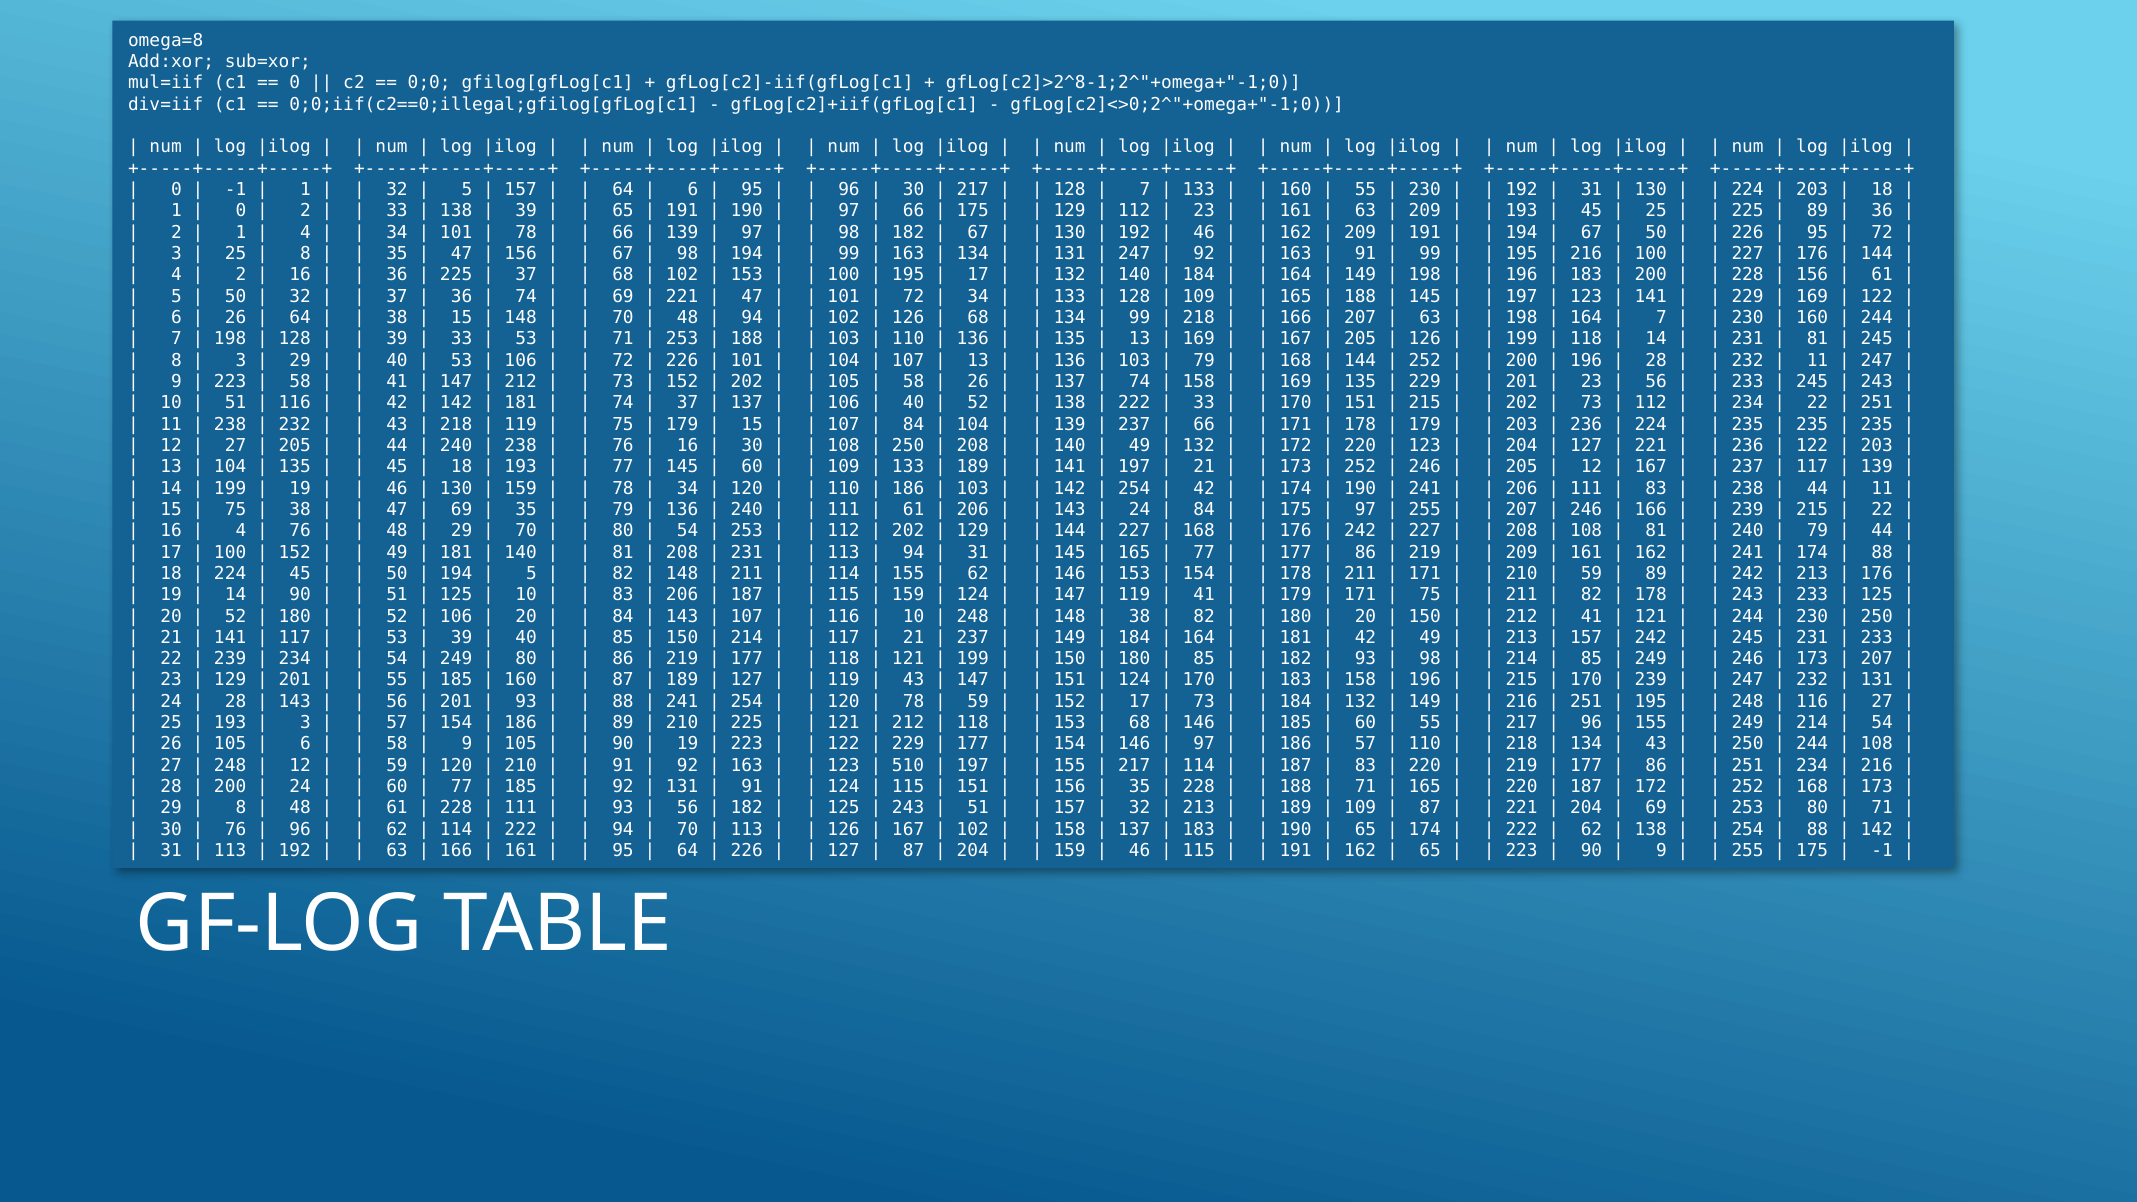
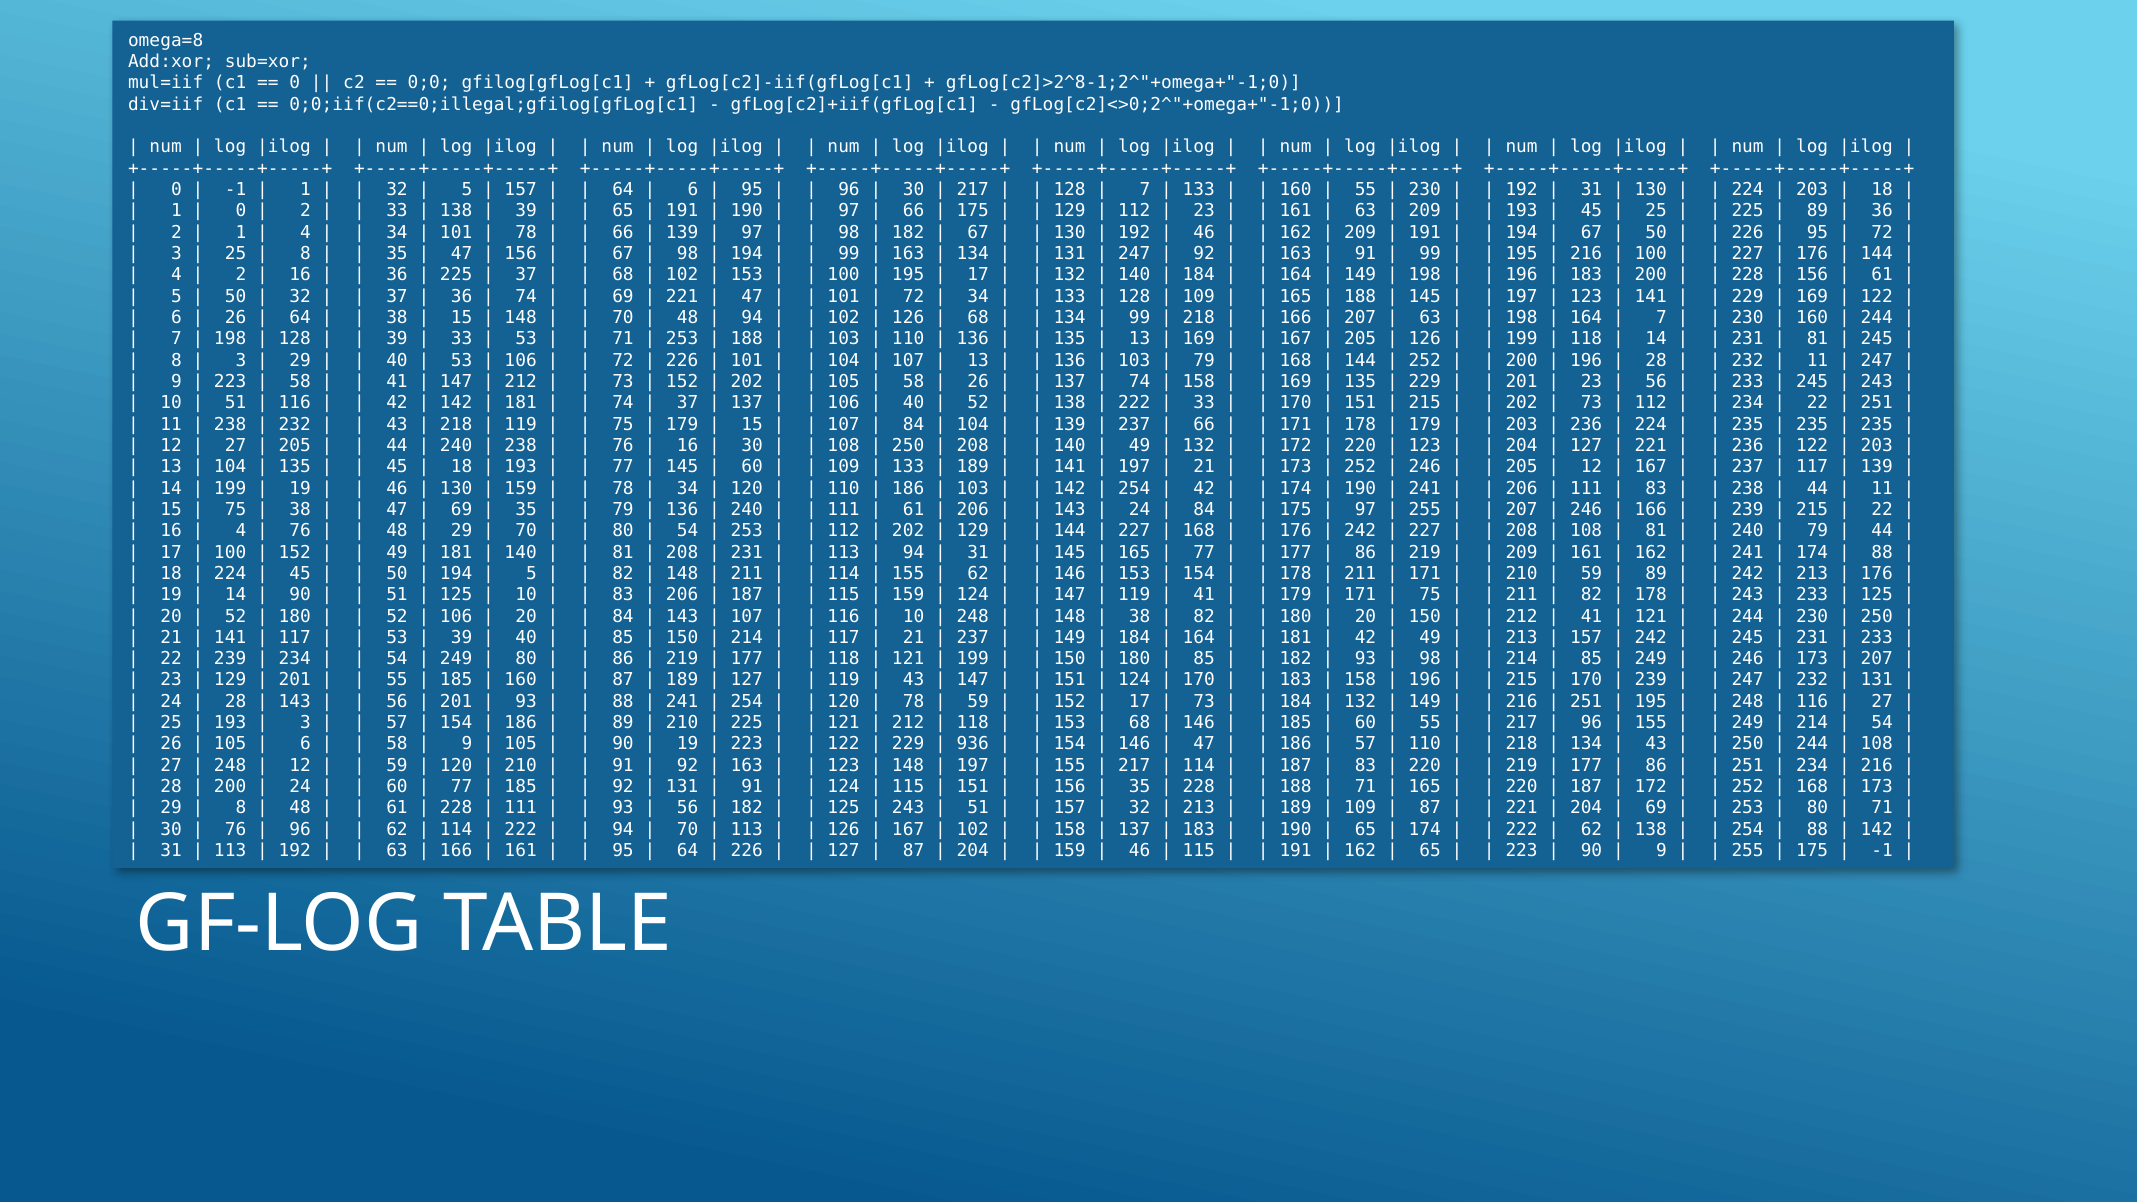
177 at (973, 744): 177 -> 936
97 at (1204, 744): 97 -> 47
510 at (908, 765): 510 -> 148
